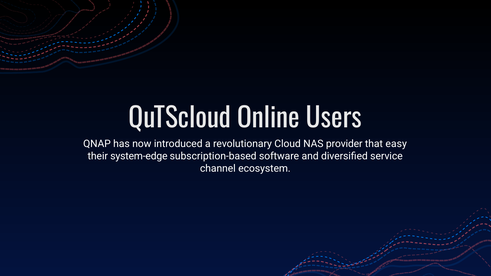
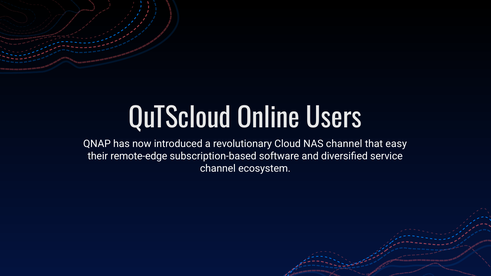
NAS provider: provider -> channel
system-edge: system-edge -> remote-edge
